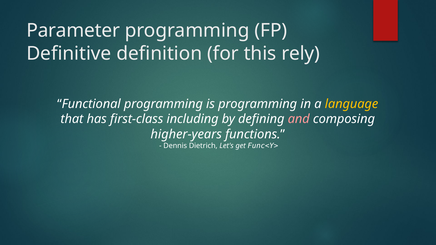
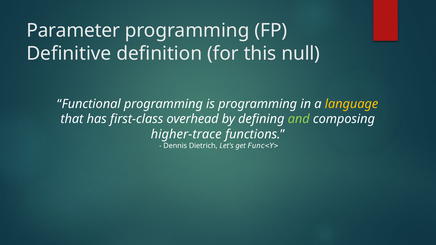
rely: rely -> null
including: including -> overhead
and colour: pink -> light green
higher-years: higher-years -> higher-trace
